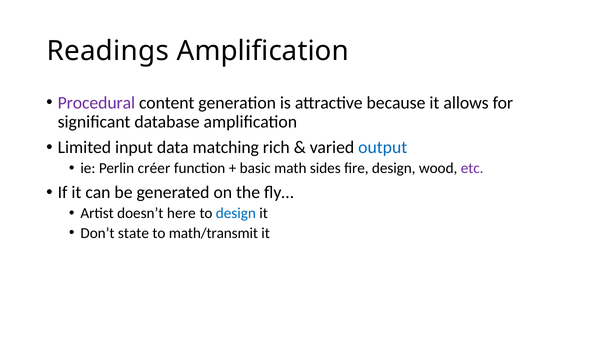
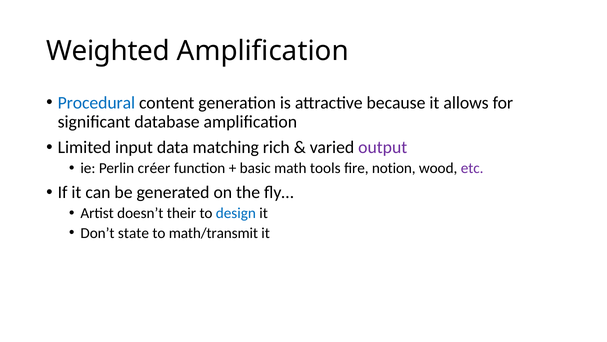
Readings: Readings -> Weighted
Procedural colour: purple -> blue
output colour: blue -> purple
sides: sides -> tools
fire design: design -> notion
here: here -> their
